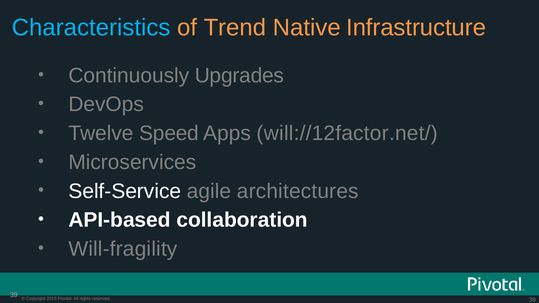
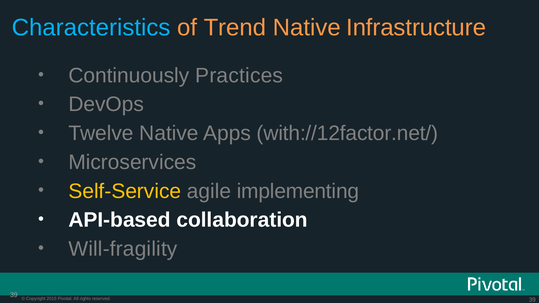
Upgrades: Upgrades -> Practices
Twelve Speed: Speed -> Native
will://12factor.net/: will://12factor.net/ -> with://12factor.net/
Self-Service colour: white -> yellow
architectures: architectures -> implementing
